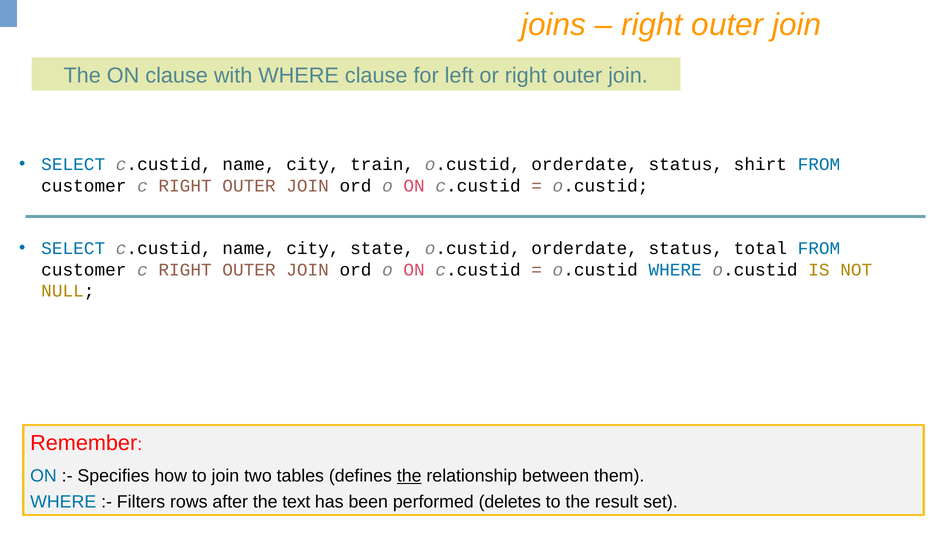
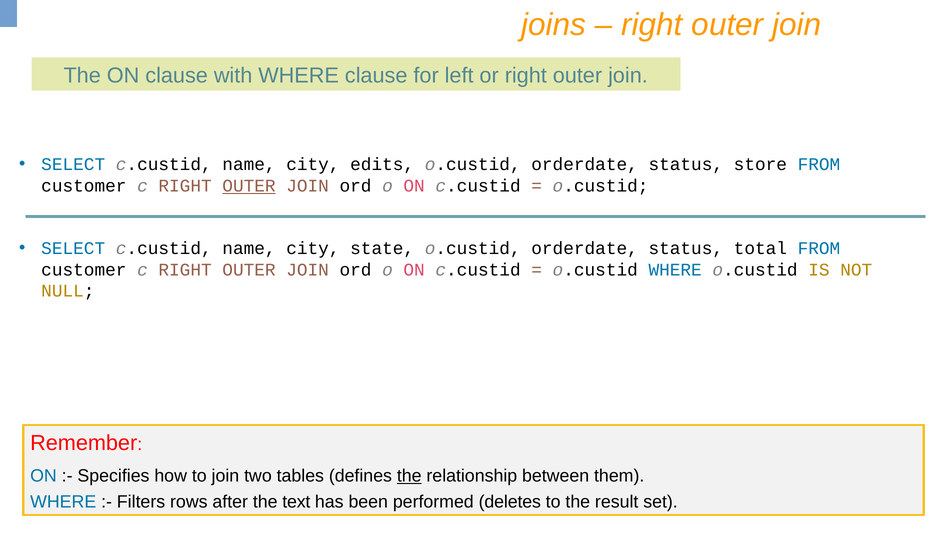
train: train -> edits
shirt: shirt -> store
OUTER at (249, 186) underline: none -> present
